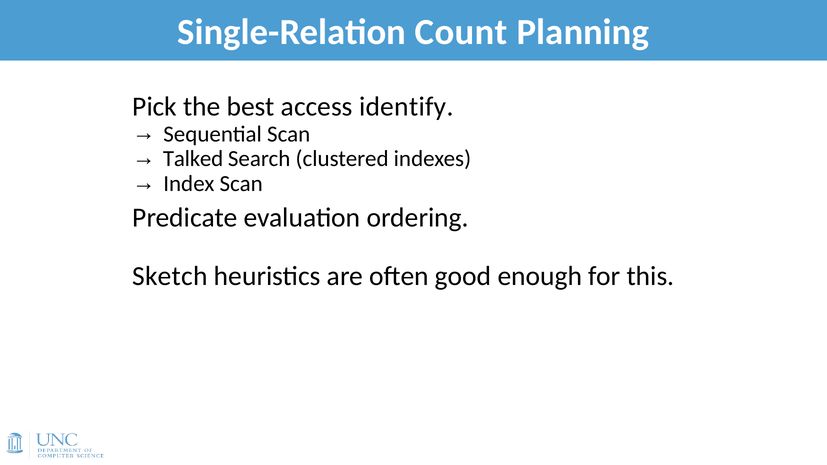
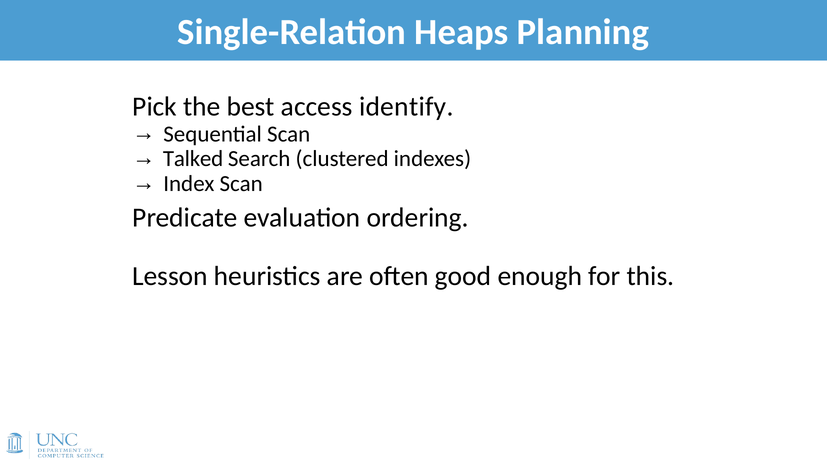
Count: Count -> Heaps
Sketch: Sketch -> Lesson
